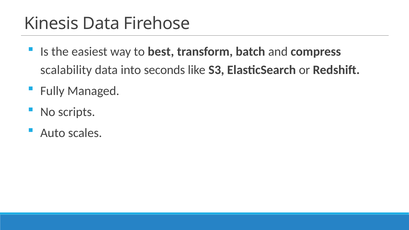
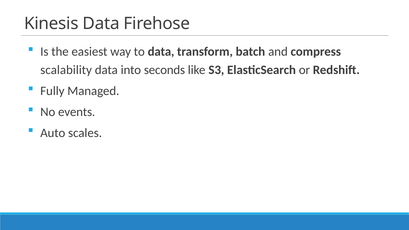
to best: best -> data
scripts: scripts -> events
